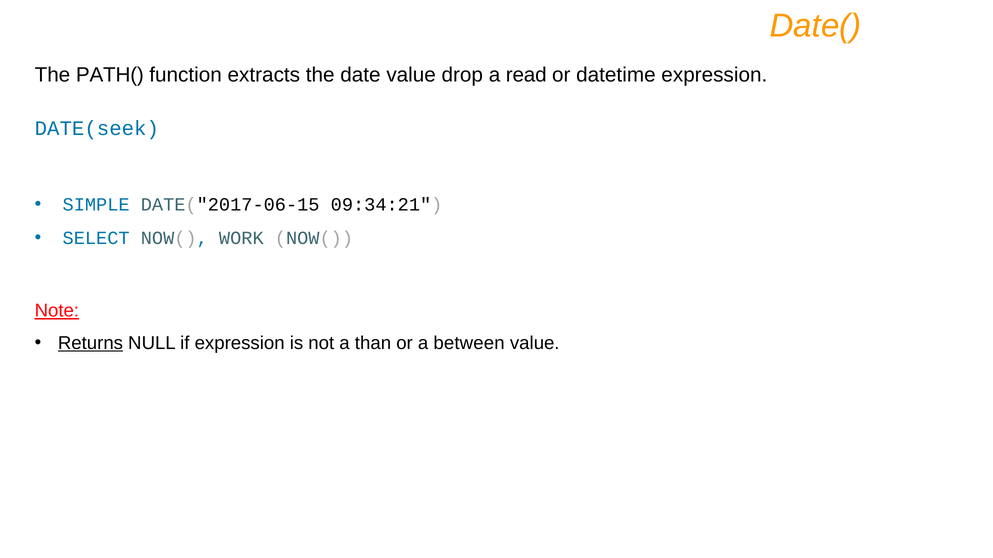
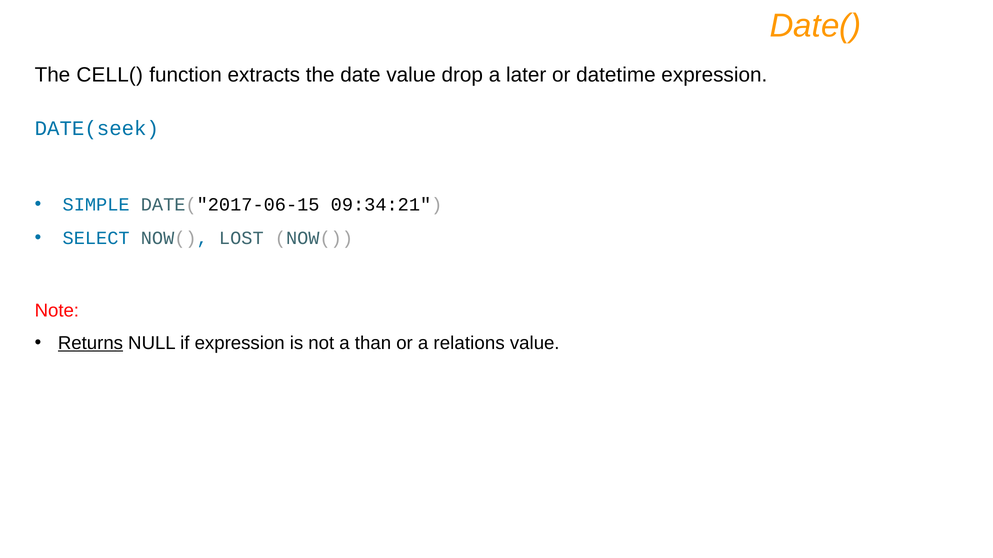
PATH(: PATH( -> CELL(
read: read -> later
WORK: WORK -> LOST
Note underline: present -> none
between: between -> relations
